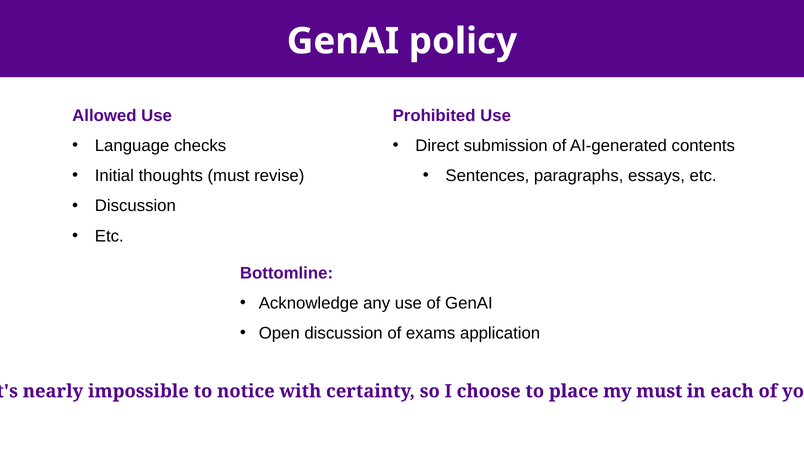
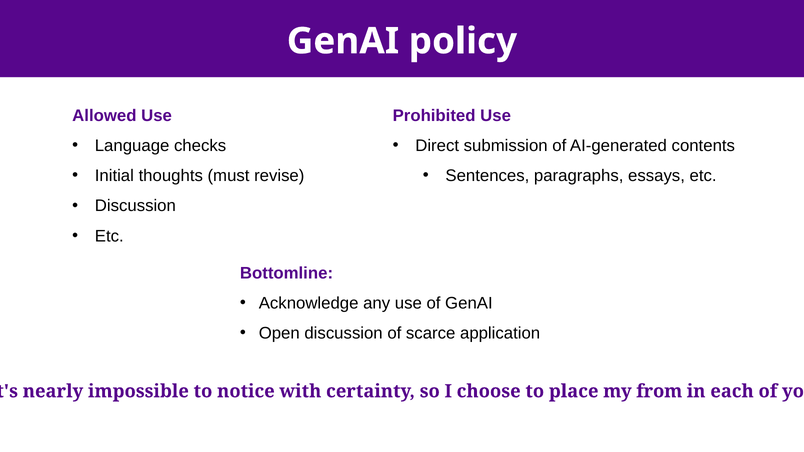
exams: exams -> scarce
my must: must -> from
